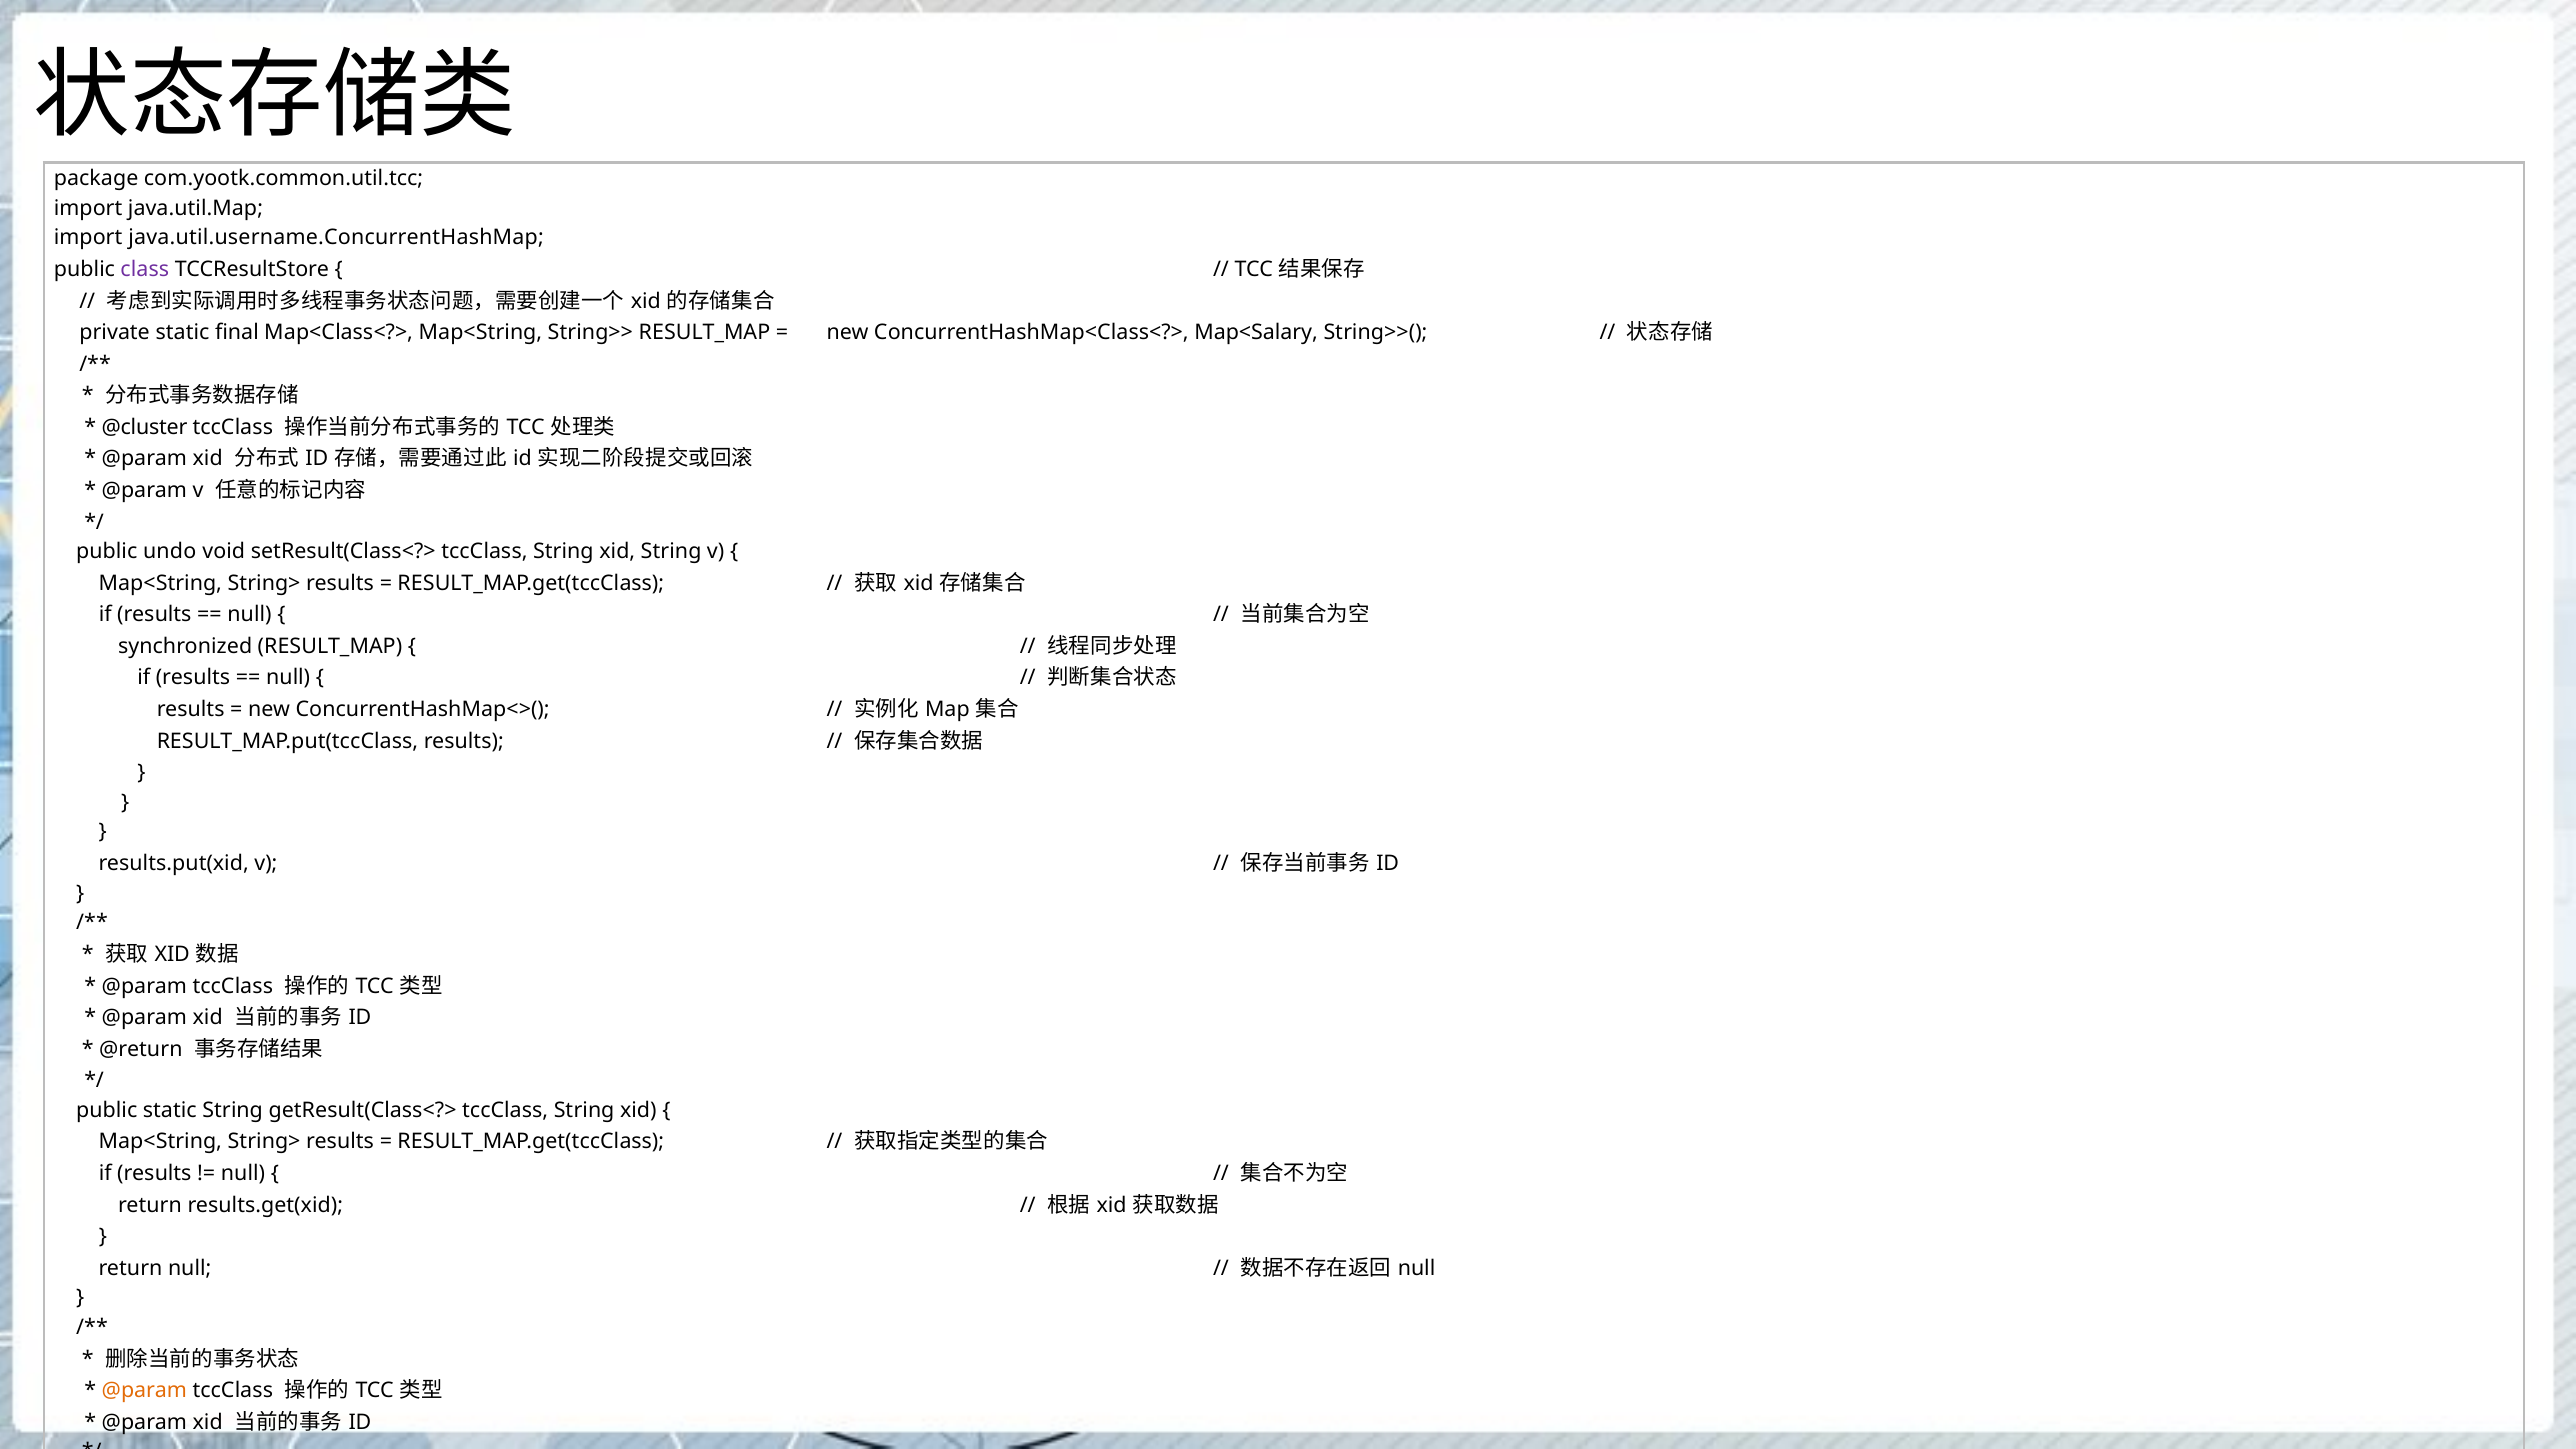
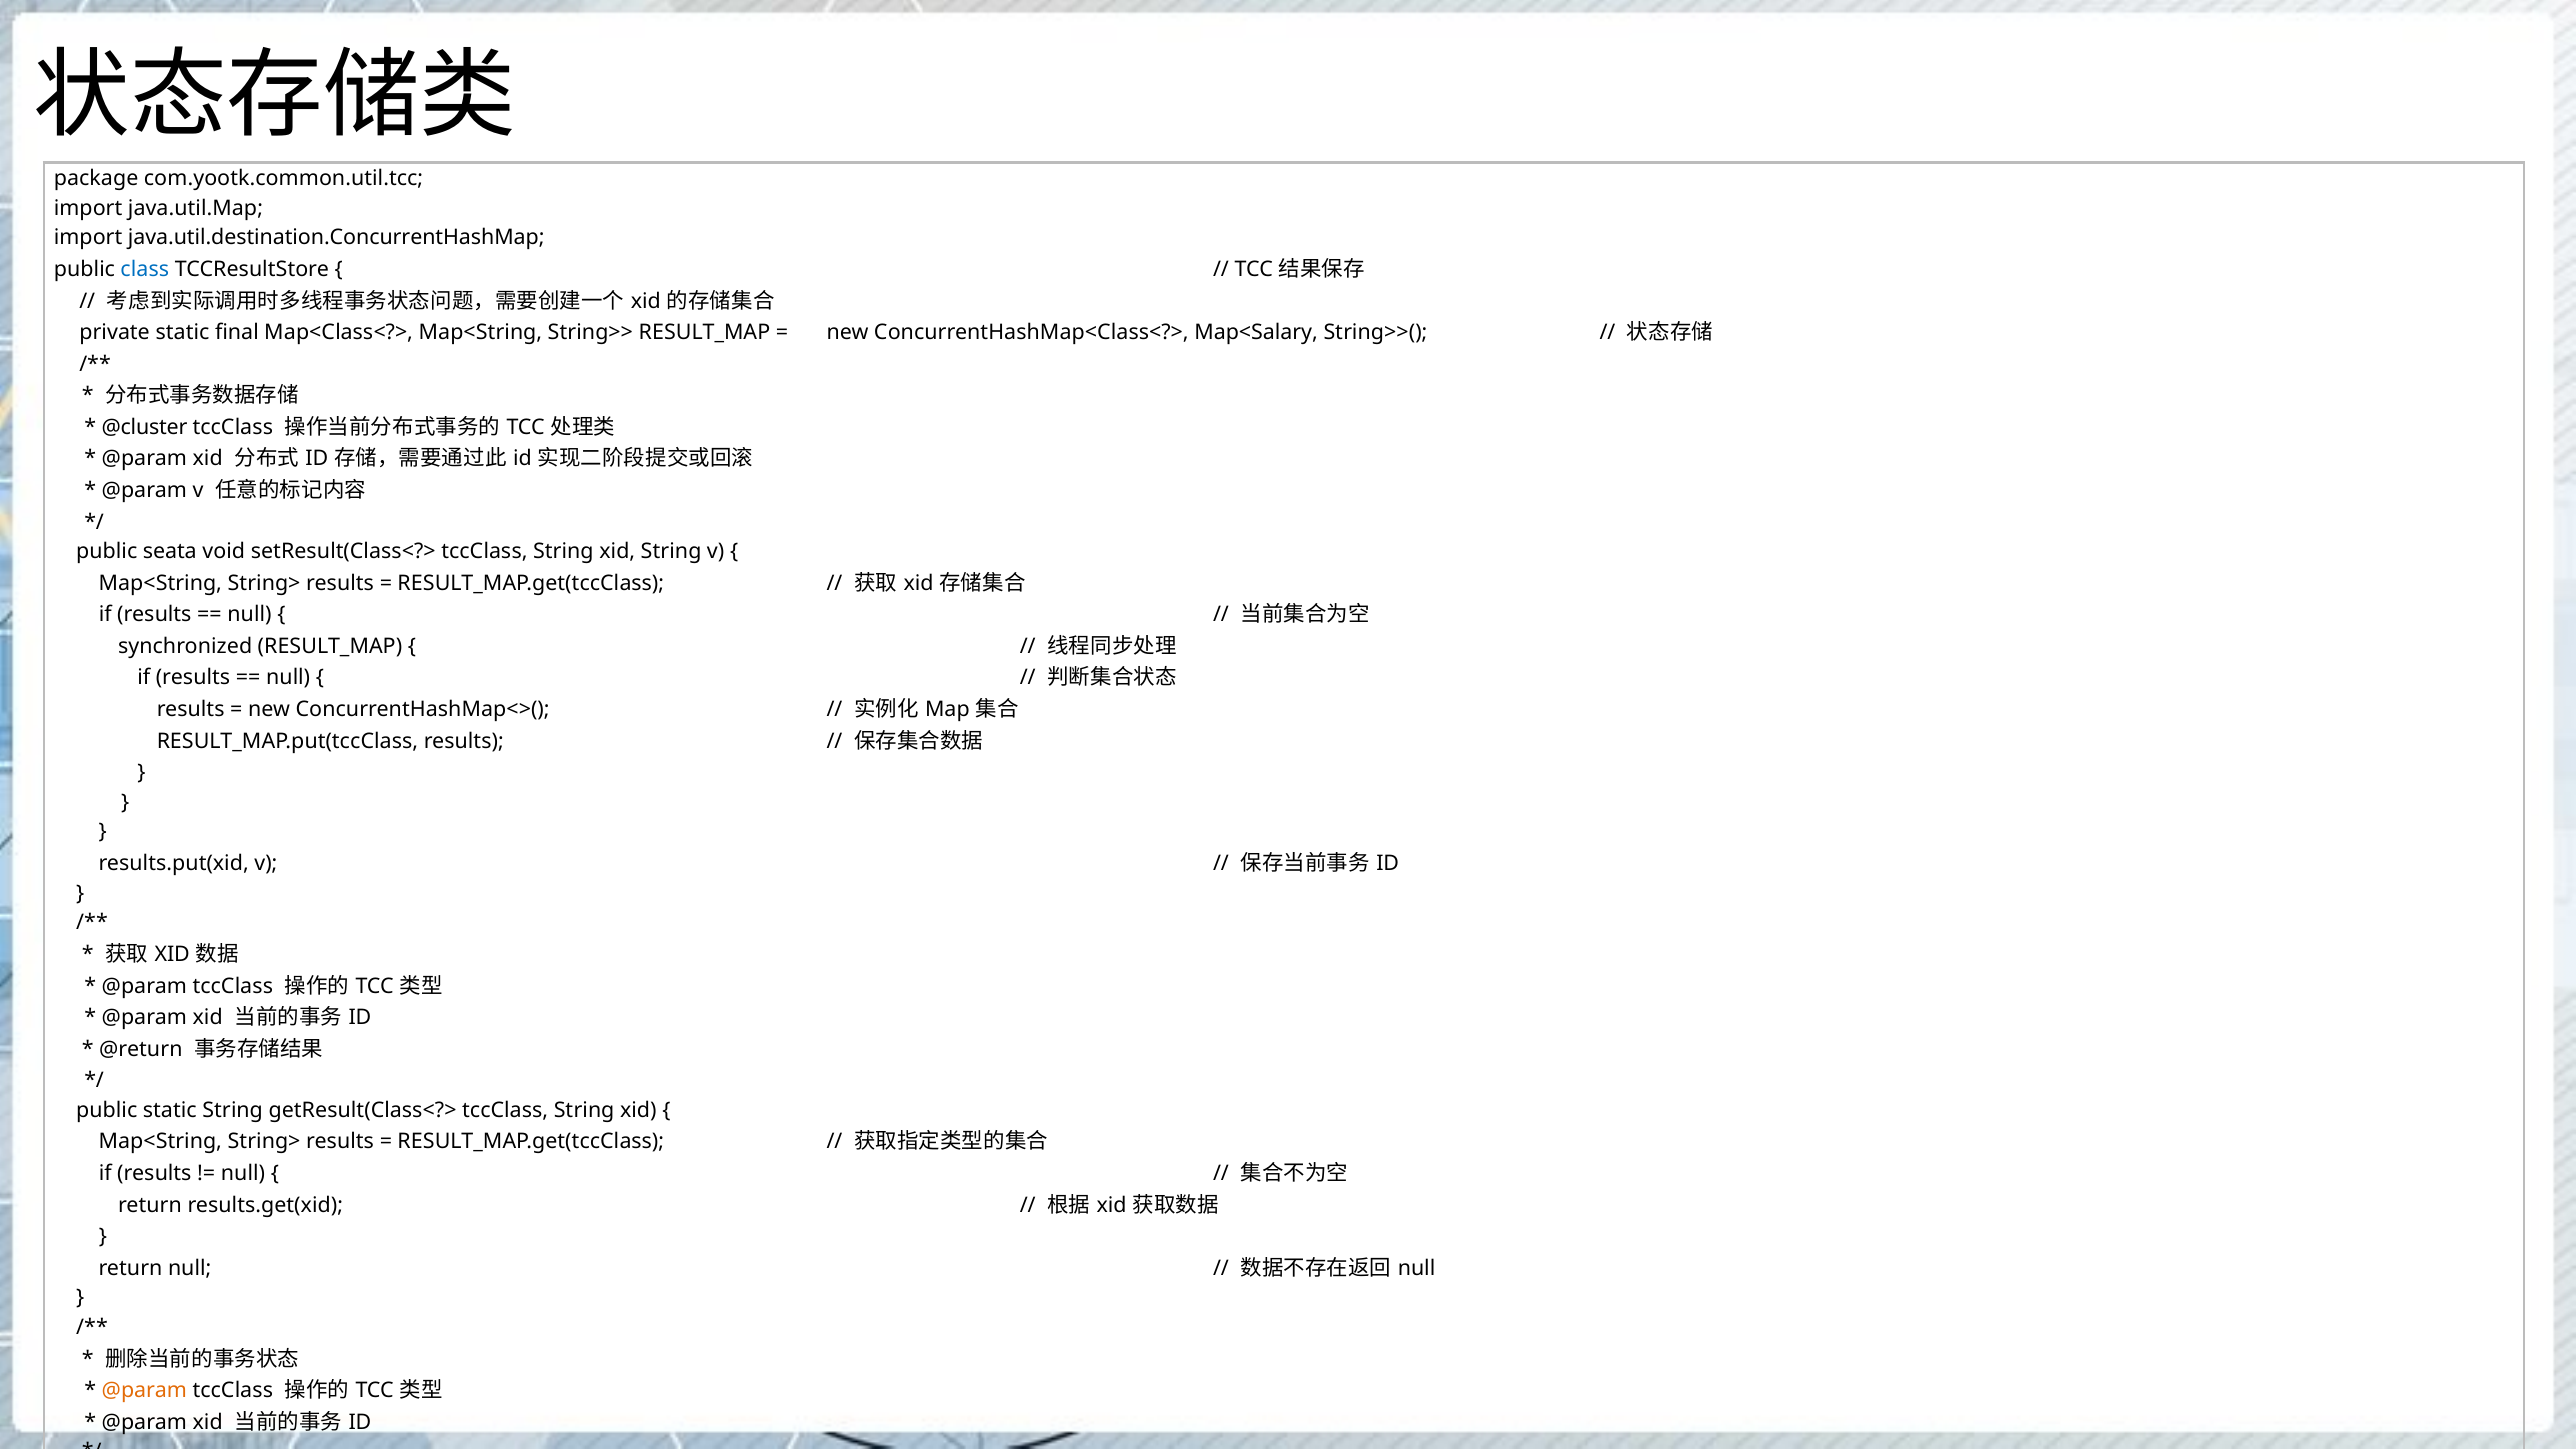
java.util.username.ConcurrentHashMap: java.util.username.ConcurrentHashMap -> java.util.destination.ConcurrentHashMap
class colour: purple -> blue
undo: undo -> seata
